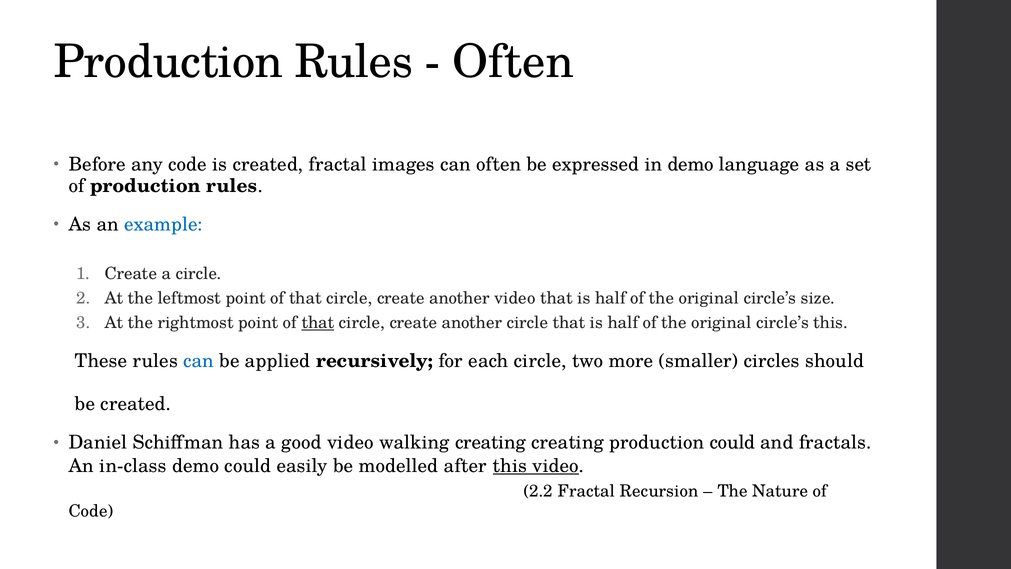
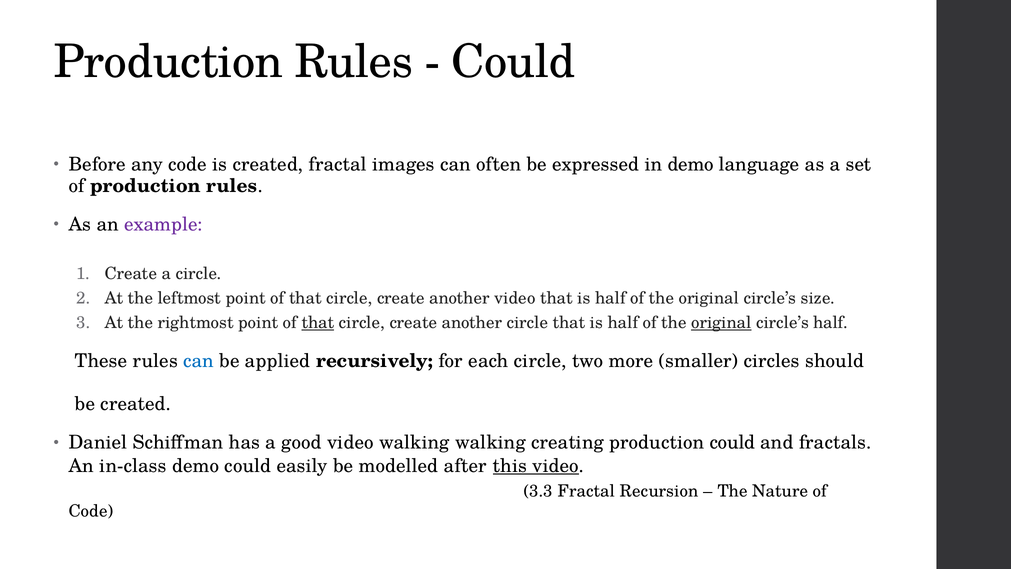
Often at (513, 62): Often -> Could
example colour: blue -> purple
original at (721, 323) underline: none -> present
circle’s this: this -> half
walking creating: creating -> walking
2.2: 2.2 -> 3.3
